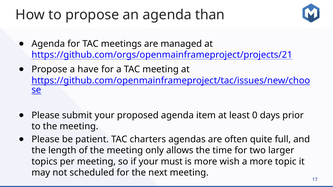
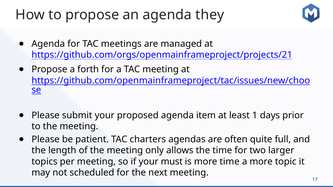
than: than -> they
have: have -> forth
0: 0 -> 1
more wish: wish -> time
